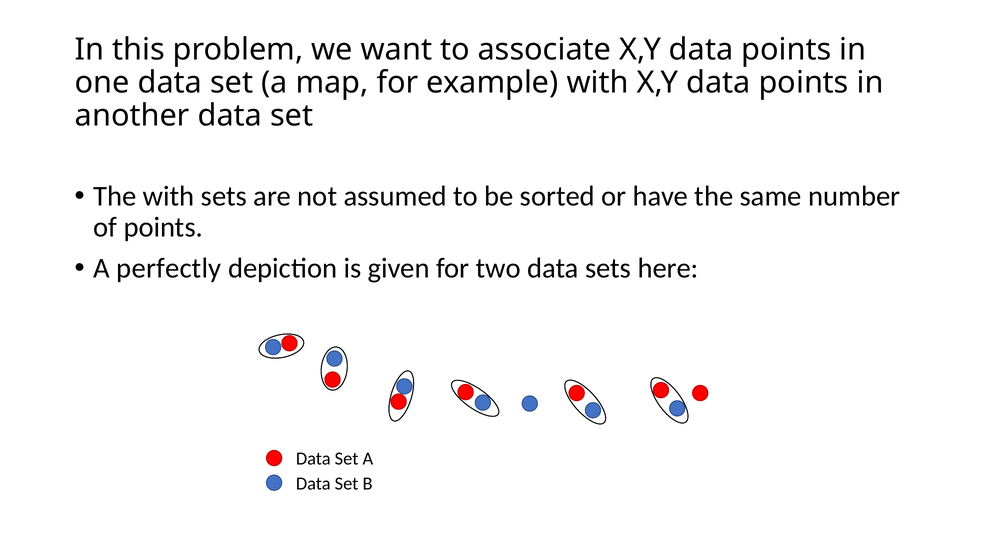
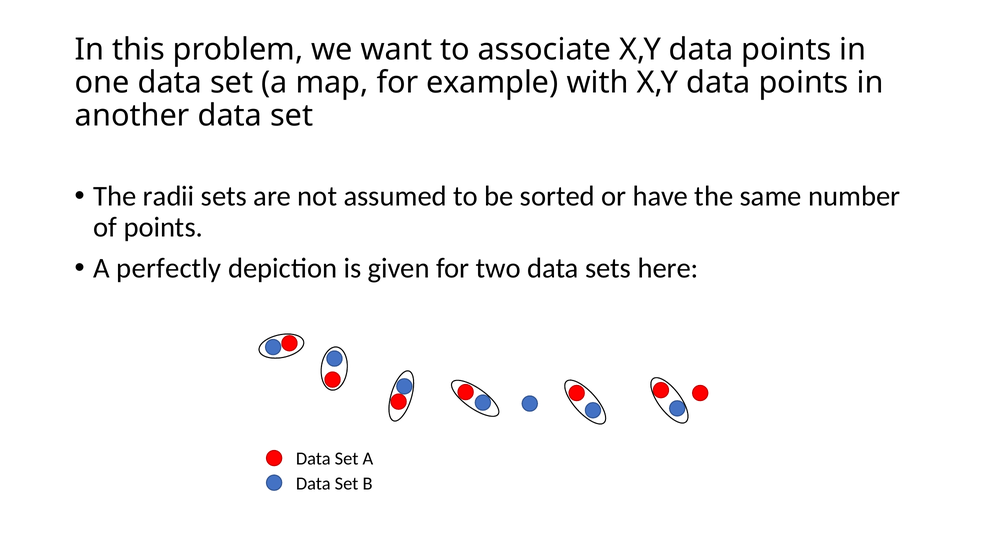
The with: with -> radii
